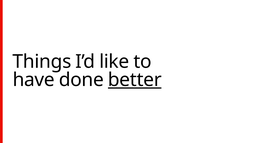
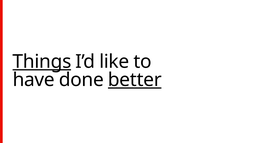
Things underline: none -> present
